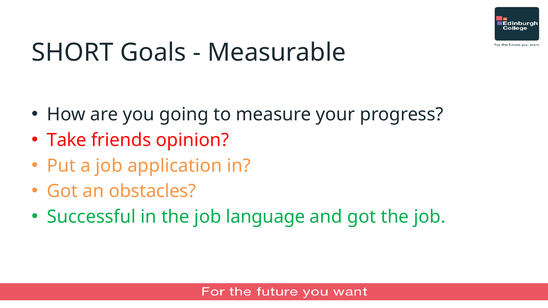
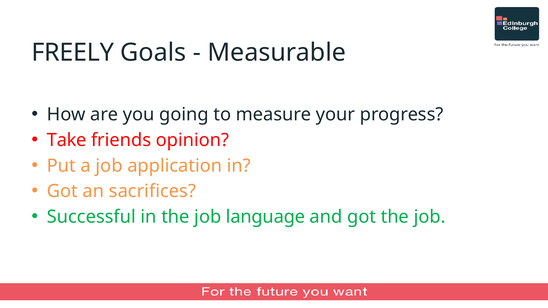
SHORT: SHORT -> FREELY
obstacles: obstacles -> sacrifices
